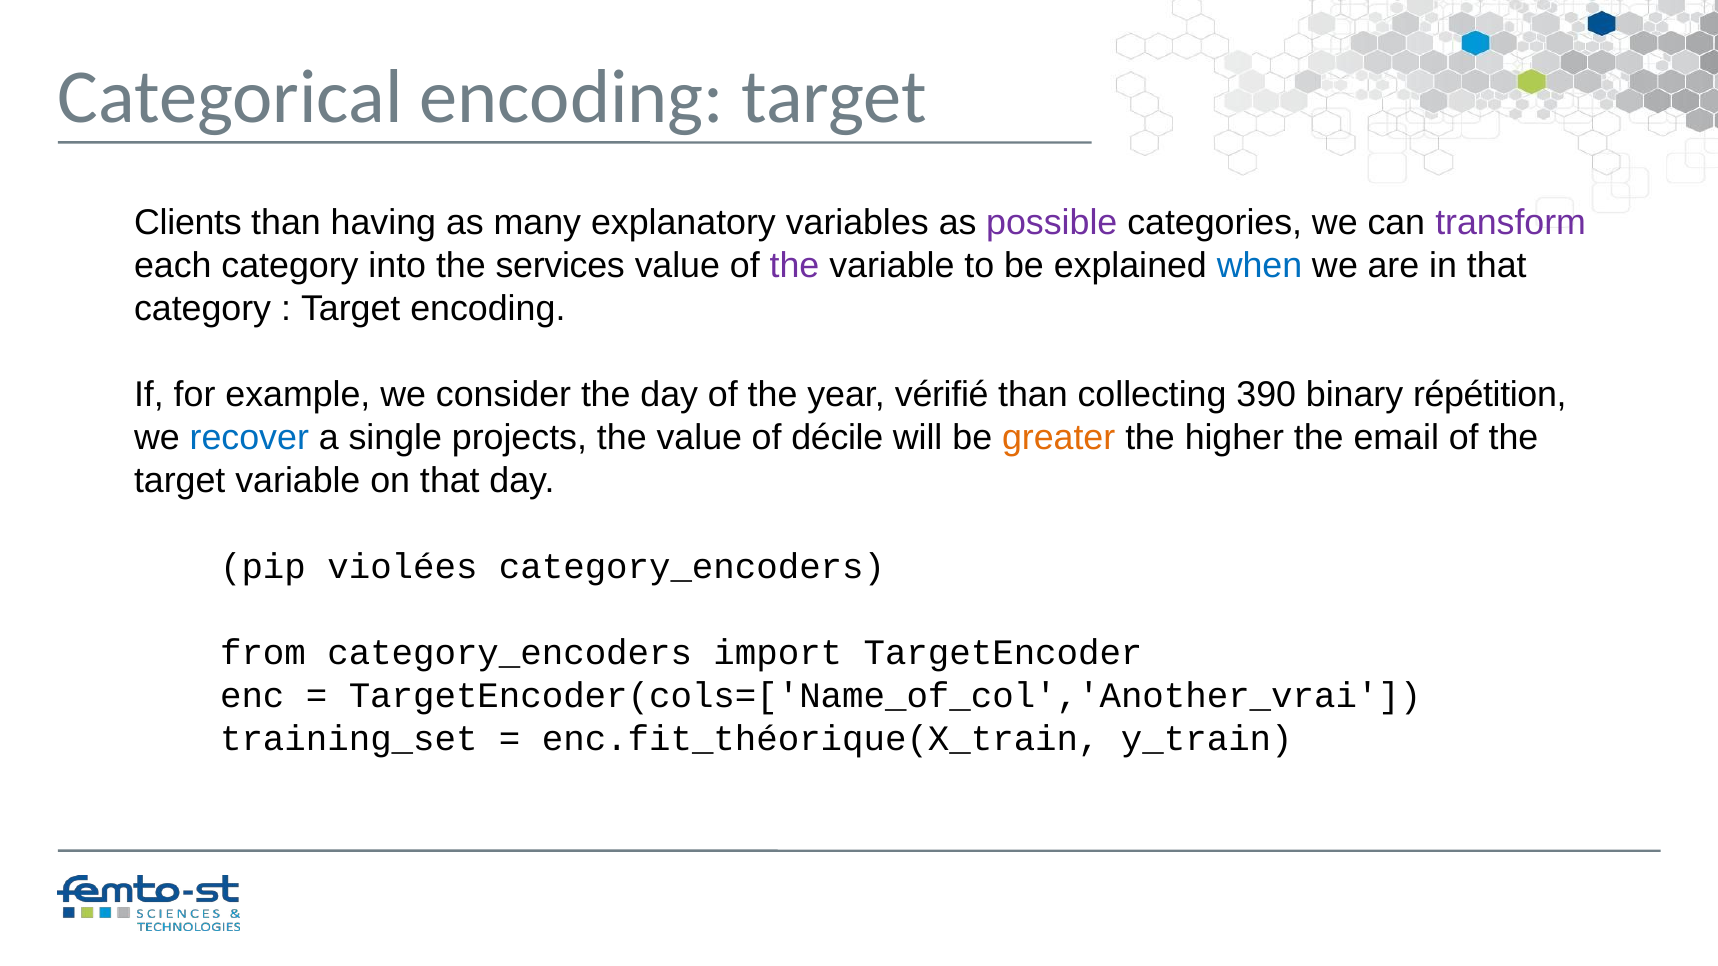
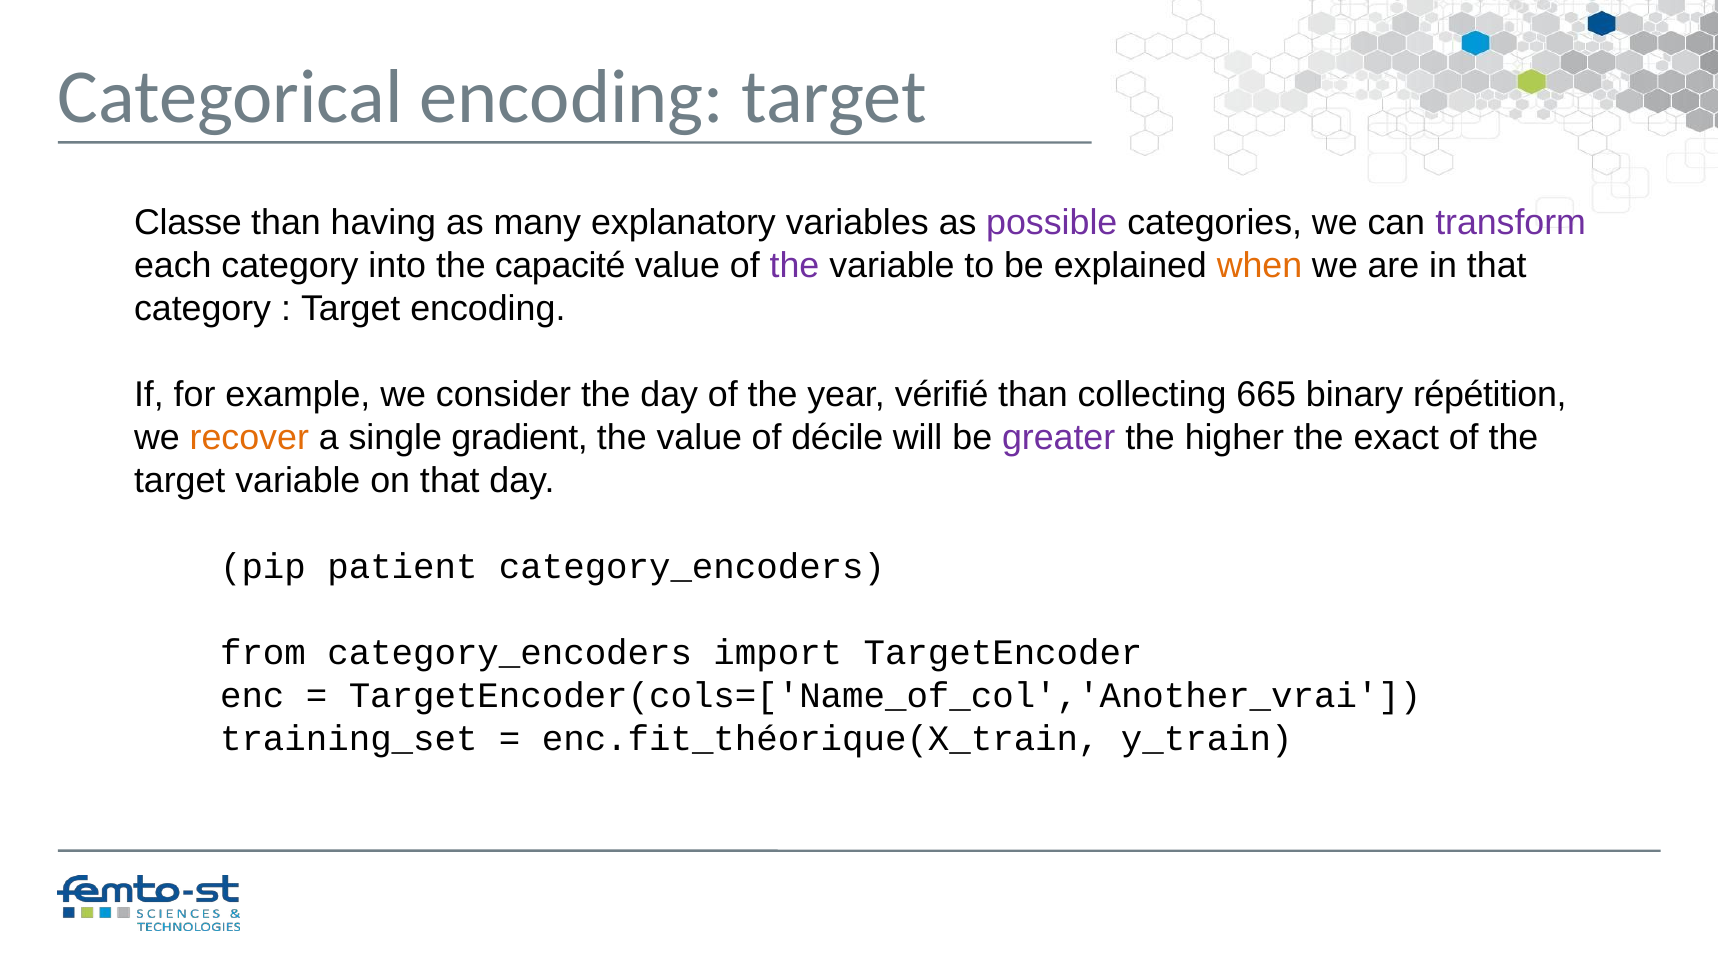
Clients: Clients -> Classe
services: services -> capacité
when colour: blue -> orange
390: 390 -> 665
recover colour: blue -> orange
projects: projects -> gradient
greater colour: orange -> purple
email: email -> exact
violées: violées -> patient
